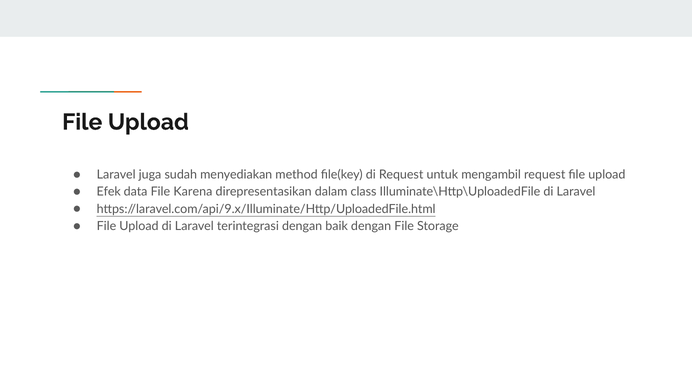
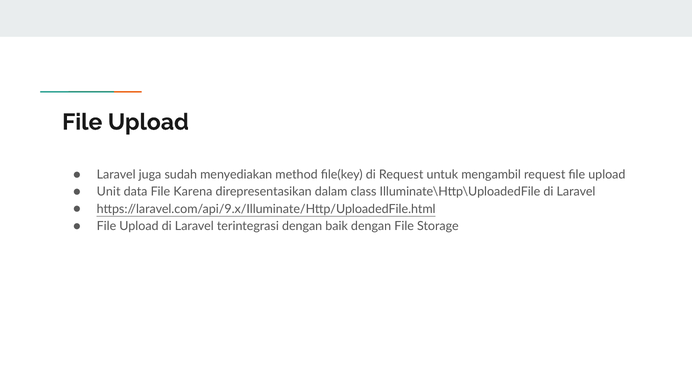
Efek: Efek -> Unit
